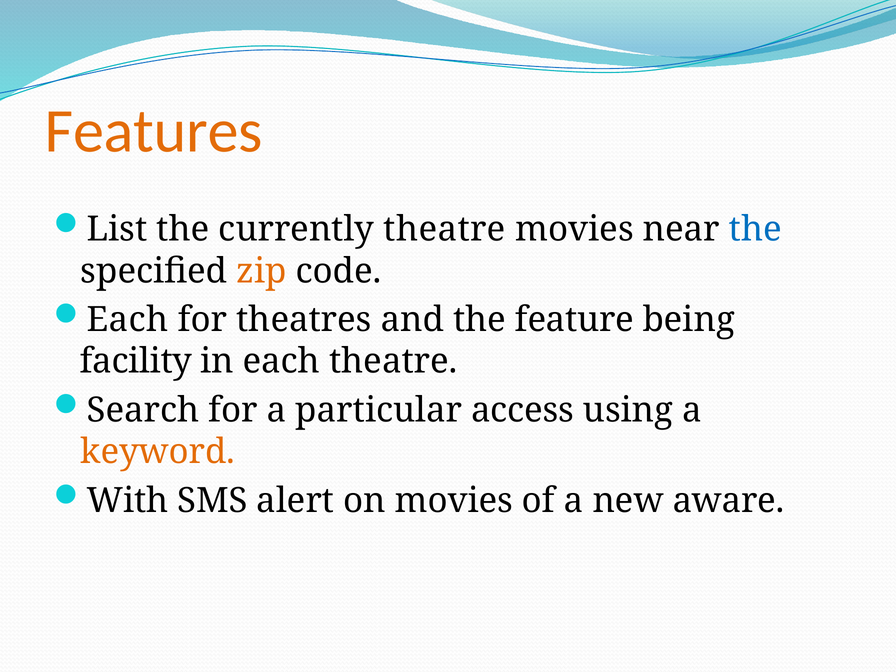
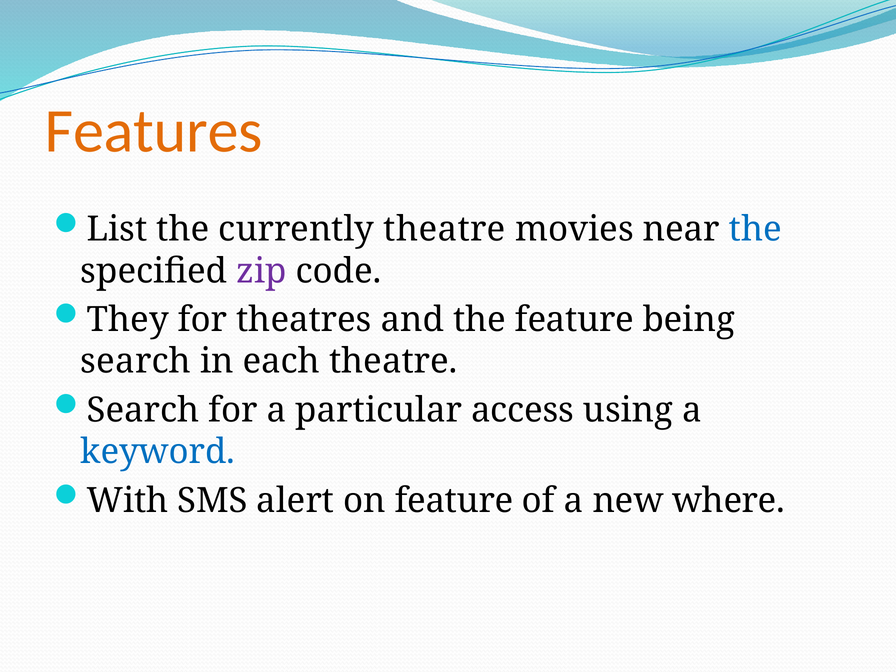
zip colour: orange -> purple
Each at (128, 320): Each -> They
facility at (136, 361): facility -> search
keyword colour: orange -> blue
on movies: movies -> feature
aware: aware -> where
